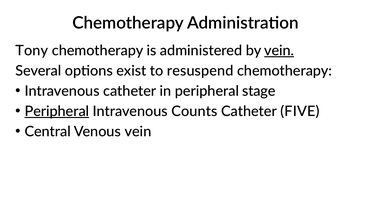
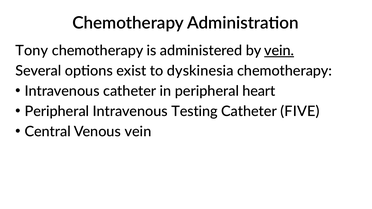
resuspend: resuspend -> dyskinesia
stage: stage -> heart
Peripheral at (57, 111) underline: present -> none
Counts: Counts -> Testing
